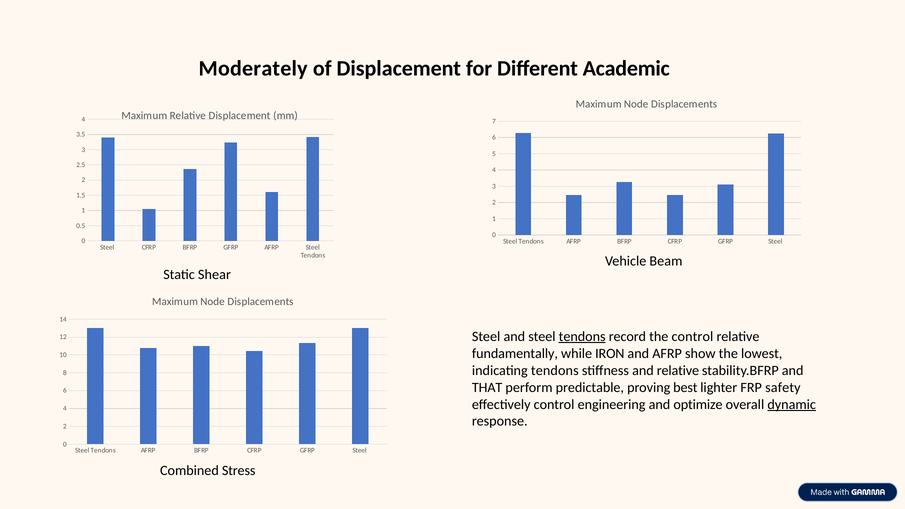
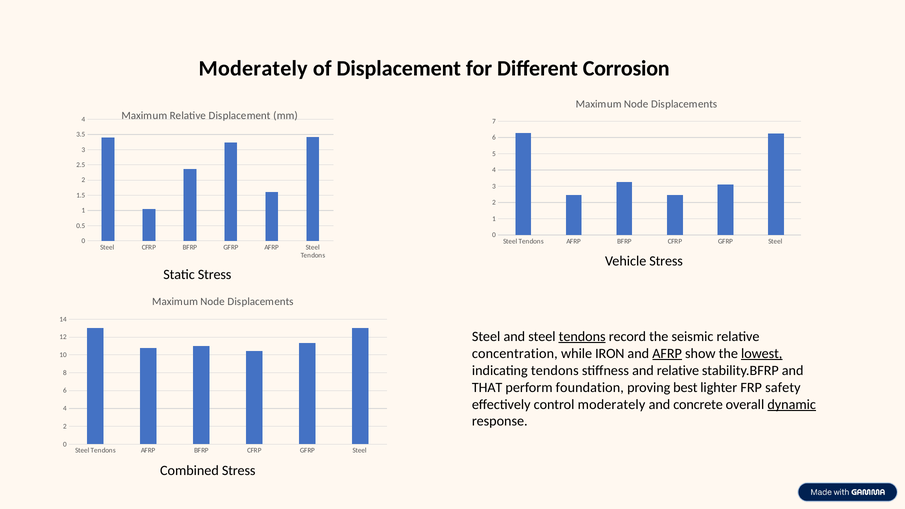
Academic: Academic -> Corrosion
Vehicle Beam: Beam -> Stress
Static Shear: Shear -> Stress
the control: control -> seismic
fundamentally: fundamentally -> concentration
AFRP at (667, 354) underline: none -> present
lowest underline: none -> present
predictable: predictable -> foundation
control engineering: engineering -> moderately
optimize: optimize -> concrete
